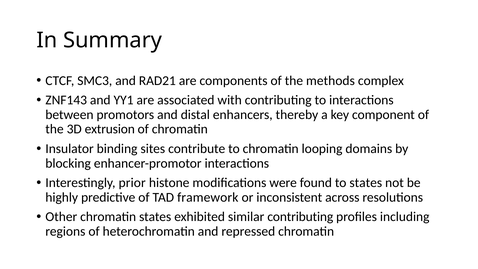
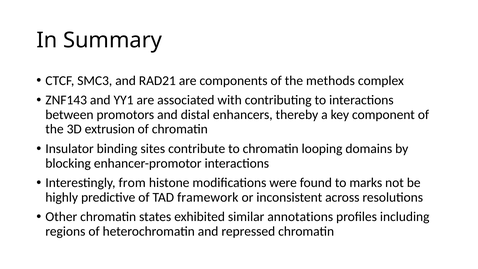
prior: prior -> from
to states: states -> marks
similar contributing: contributing -> annotations
